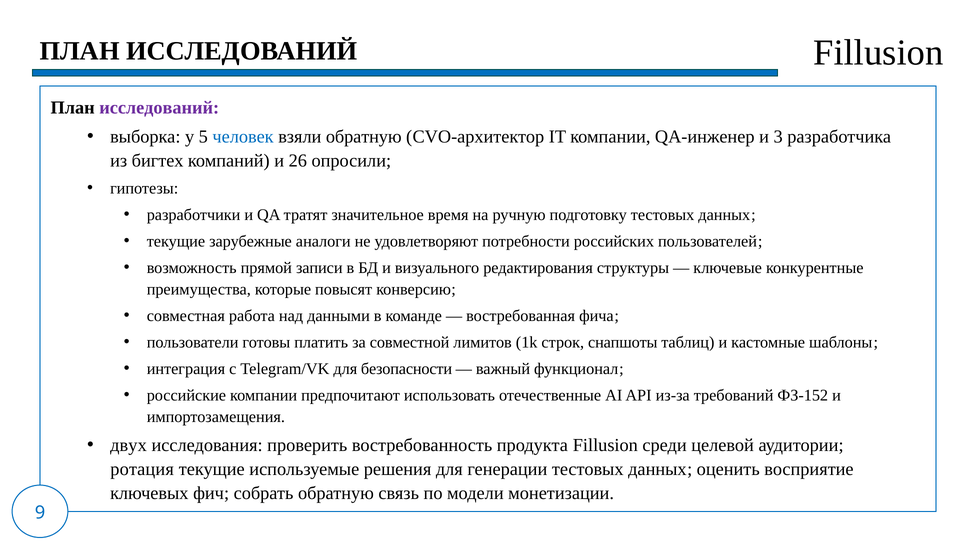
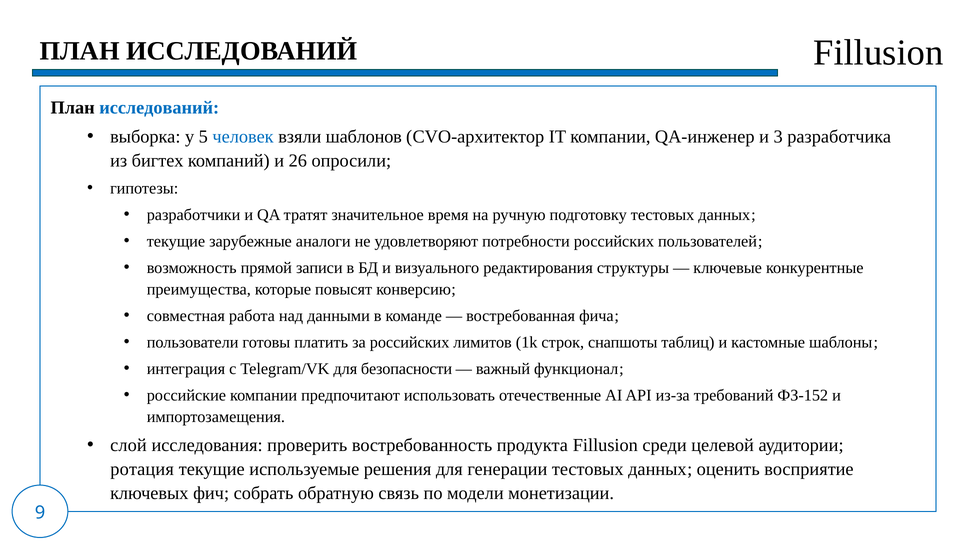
исследований at (159, 108) colour: purple -> blue
взяли обратную: обратную -> шаблонов
за совместной: совместной -> российских
двух: двух -> слой
